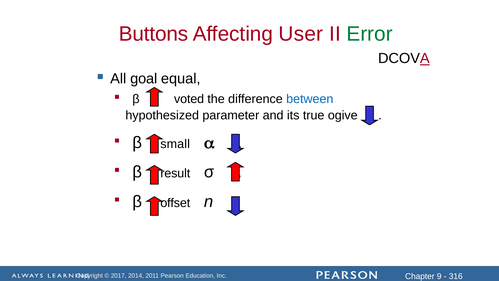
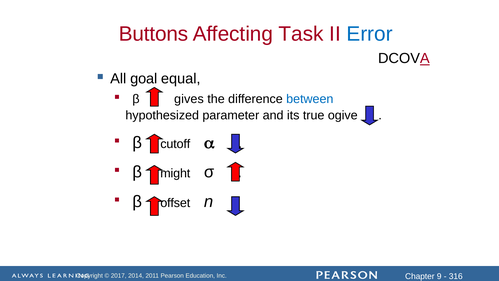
User: User -> Task
Error colour: green -> blue
voted: voted -> gives
small: small -> cutoff
result: result -> might
